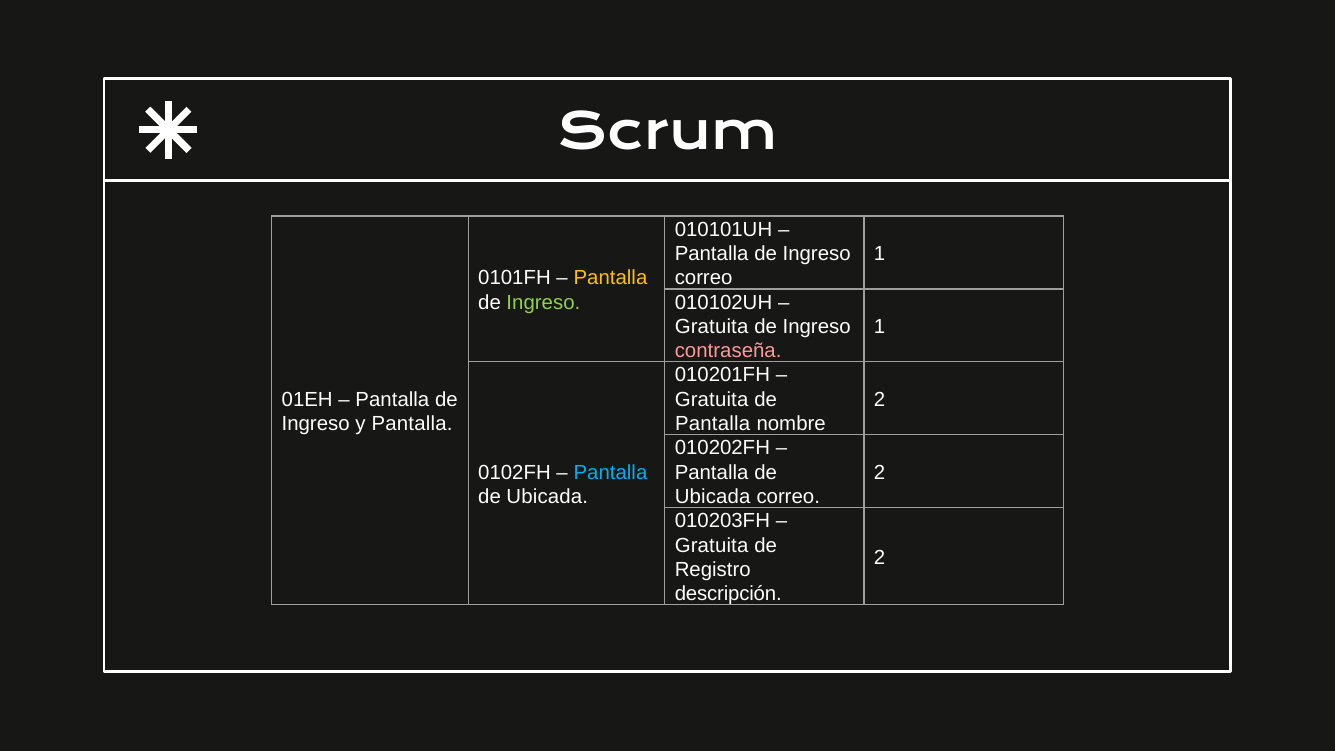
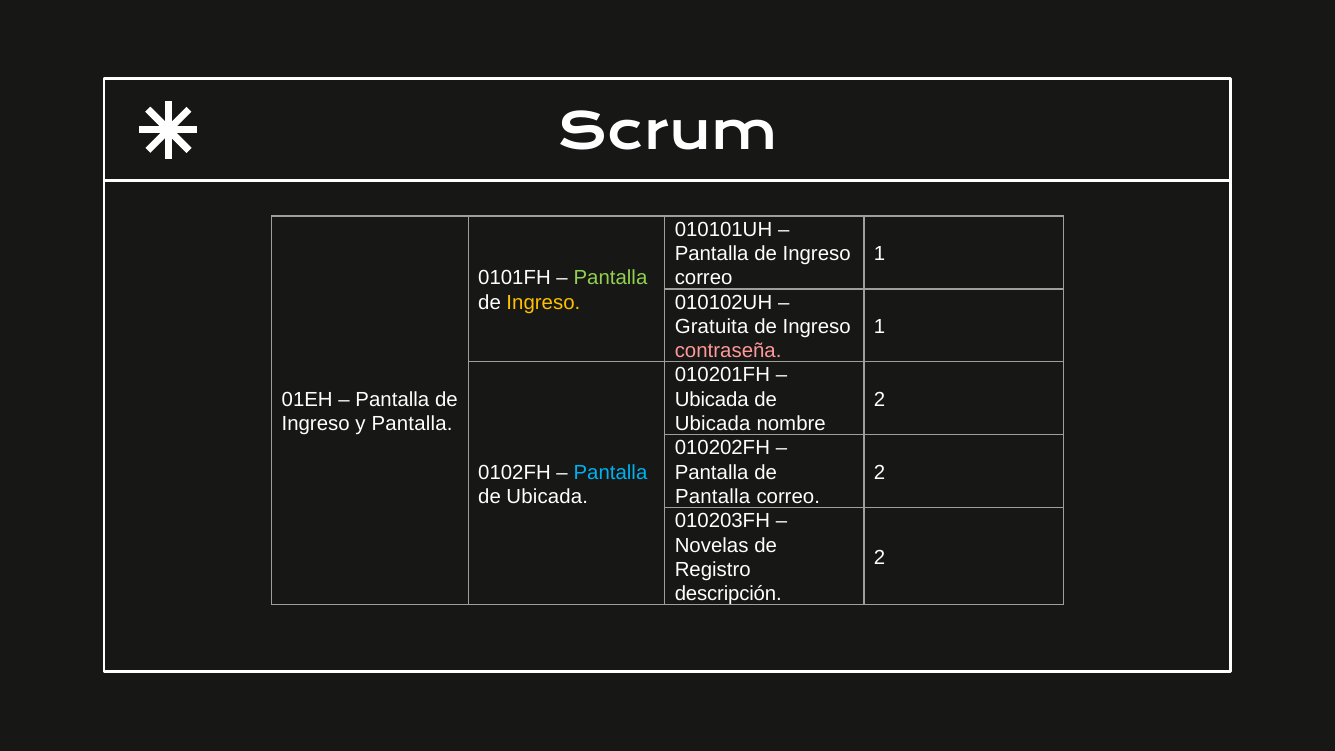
Pantalla at (610, 278) colour: yellow -> light green
Ingreso at (543, 302) colour: light green -> yellow
Gratuita at (712, 399): Gratuita -> Ubicada
Pantalla at (713, 424): Pantalla -> Ubicada
Ubicada at (713, 497): Ubicada -> Pantalla
Gratuita at (712, 545): Gratuita -> Novelas
